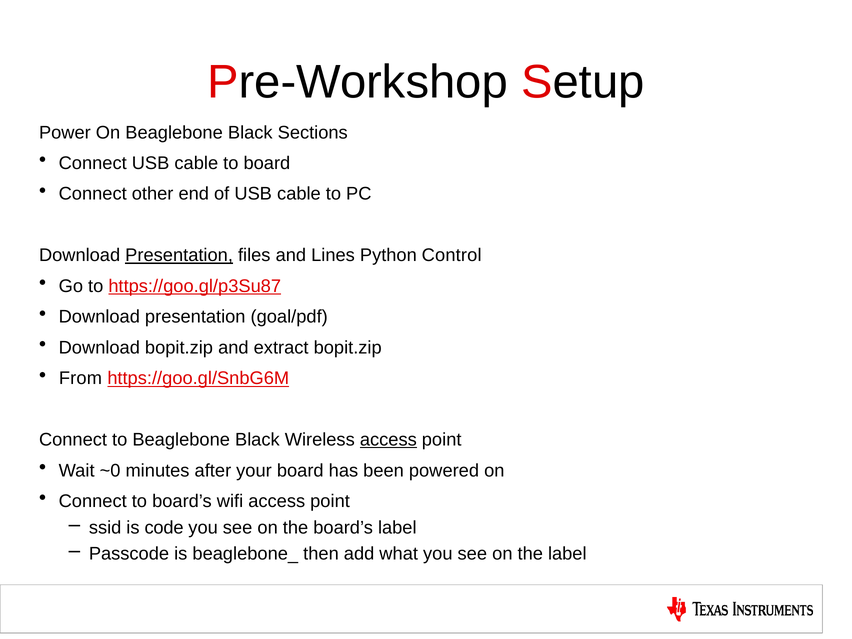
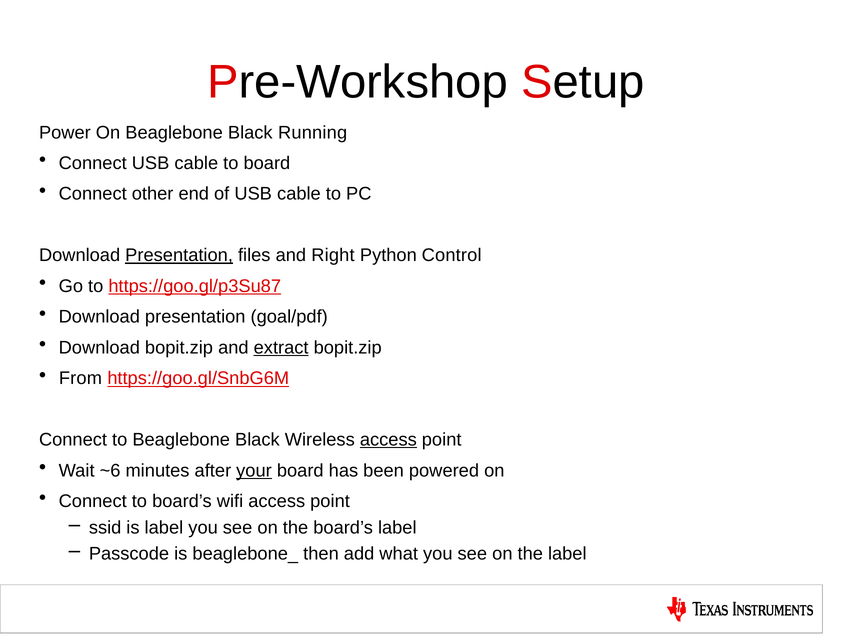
Sections: Sections -> Running
Lines: Lines -> Right
extract underline: none -> present
~0: ~0 -> ~6
your underline: none -> present
is code: code -> label
